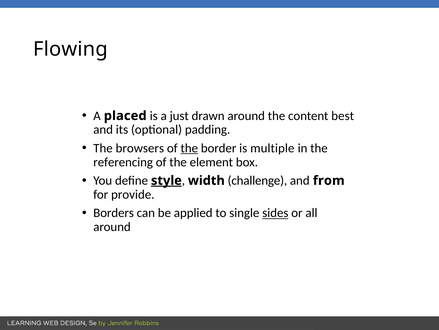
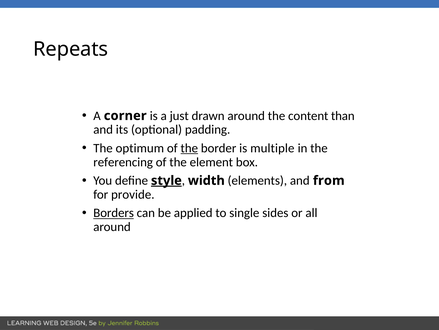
Flowing: Flowing -> Repeats
placed: placed -> corner
best: best -> than
browsers: browsers -> optimum
challenge: challenge -> elements
Borders underline: none -> present
sides underline: present -> none
